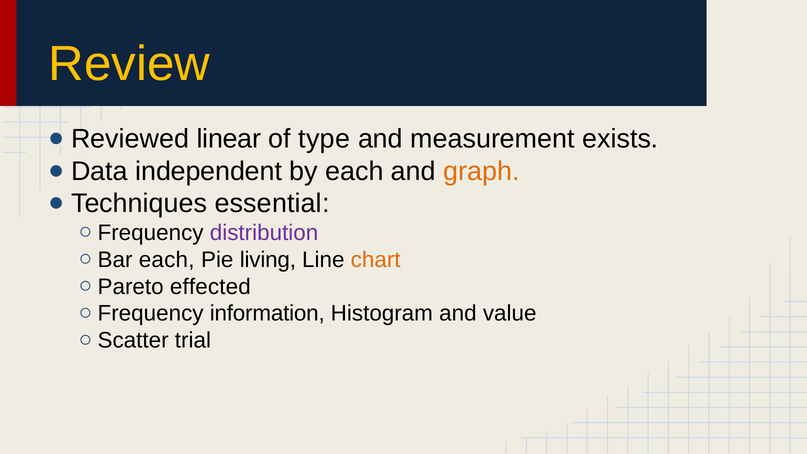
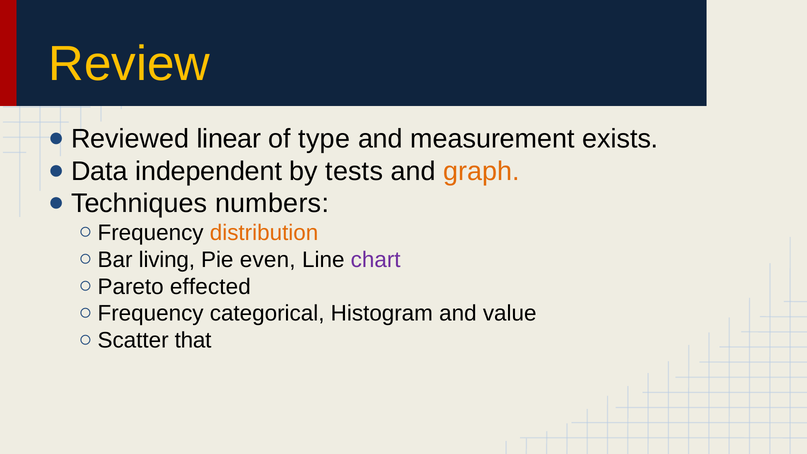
by each: each -> tests
essential: essential -> numbers
distribution colour: purple -> orange
each at (167, 260): each -> living
living: living -> even
chart colour: orange -> purple
information: information -> categorical
trial: trial -> that
